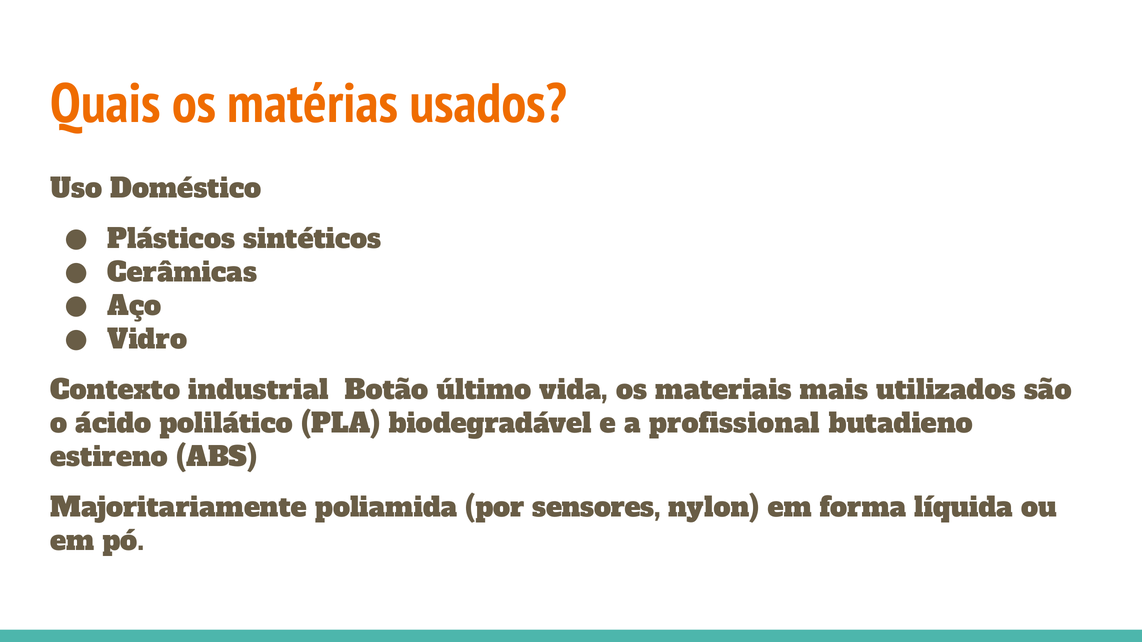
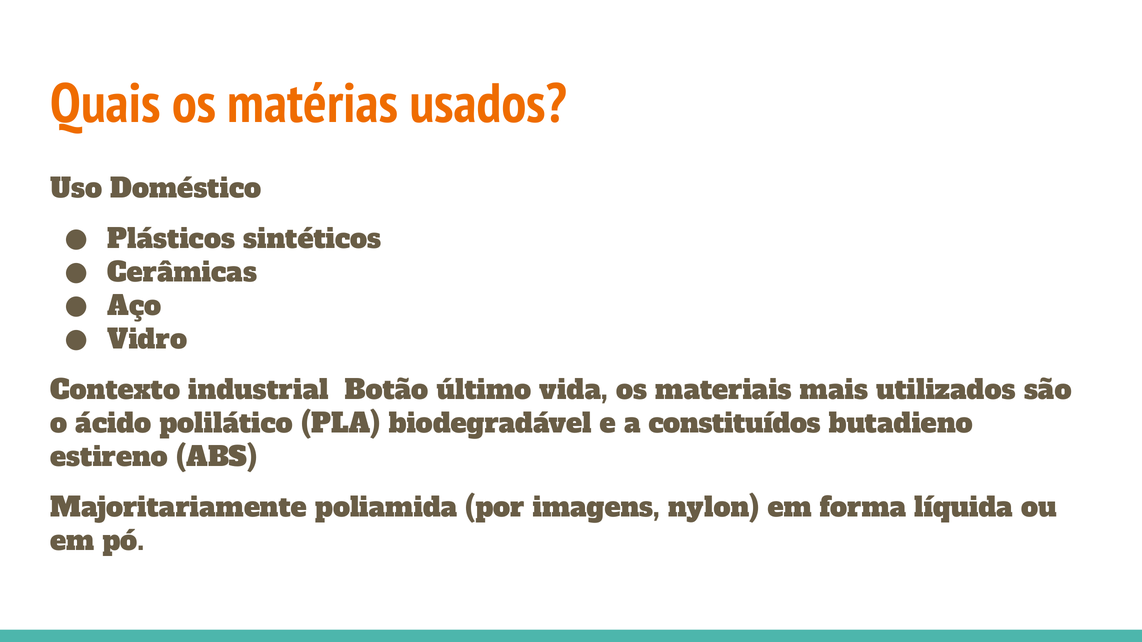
profissional: profissional -> constituídos
sensores: sensores -> imagens
